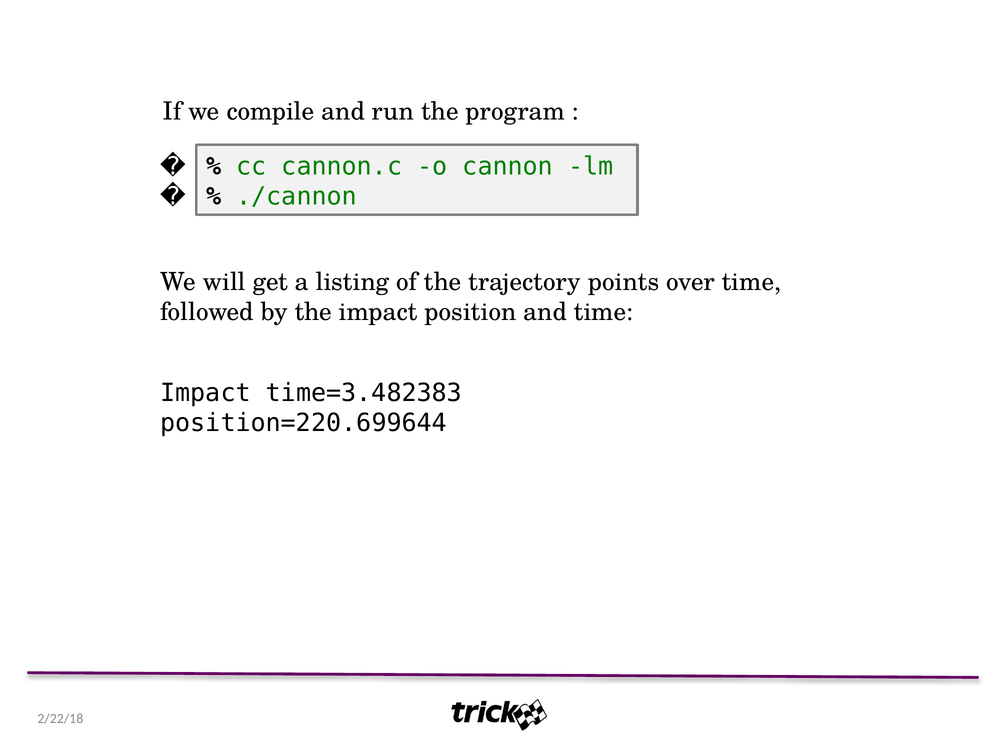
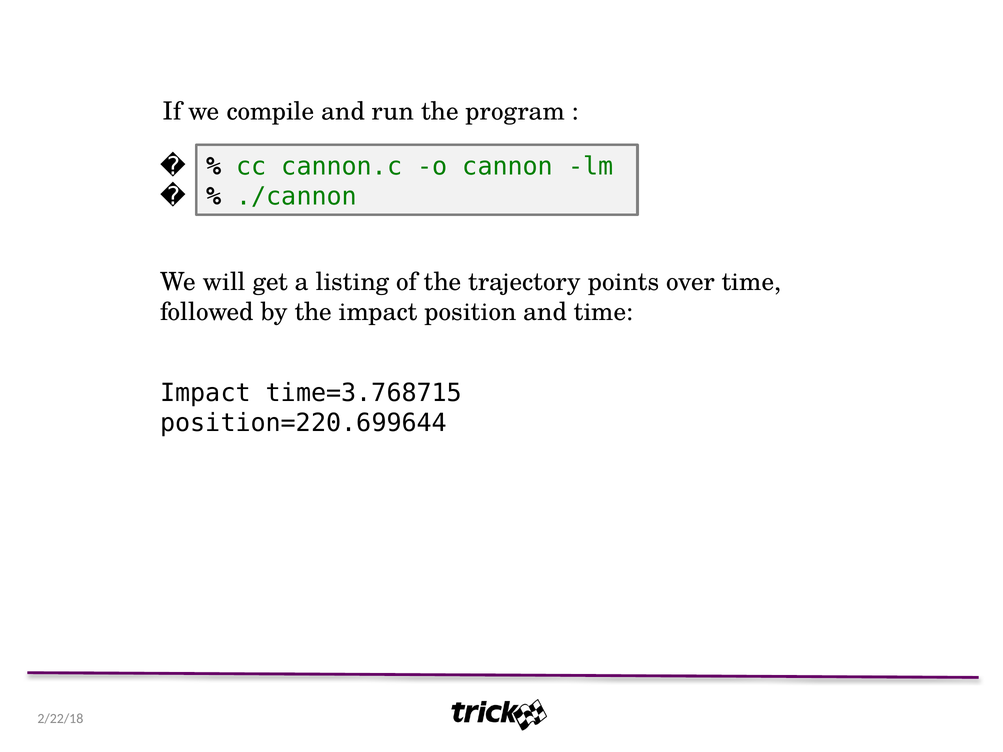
time=3.482383: time=3.482383 -> time=3.768715
